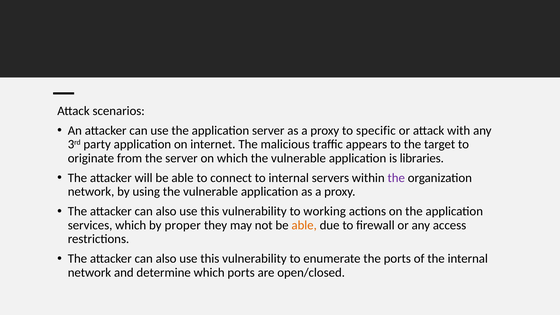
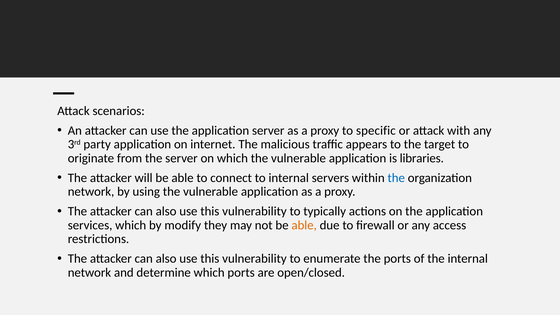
the at (396, 178) colour: purple -> blue
working: working -> typically
proper: proper -> modify
